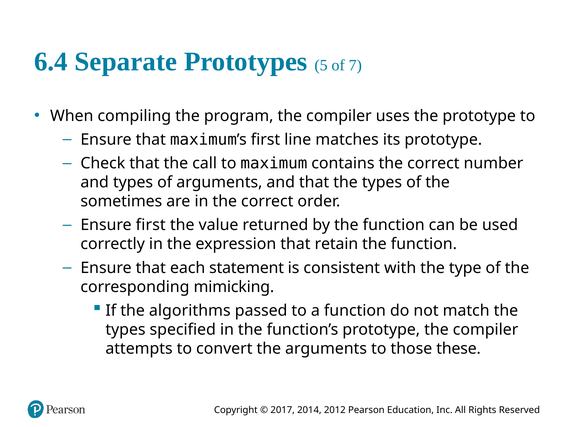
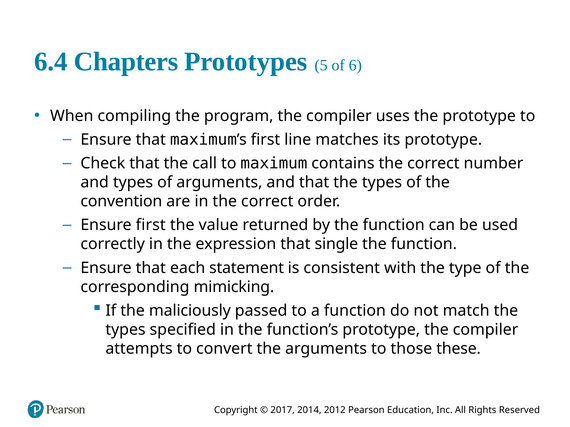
Separate: Separate -> Chapters
7: 7 -> 6
sometimes: sometimes -> convention
retain: retain -> single
algorithms: algorithms -> maliciously
